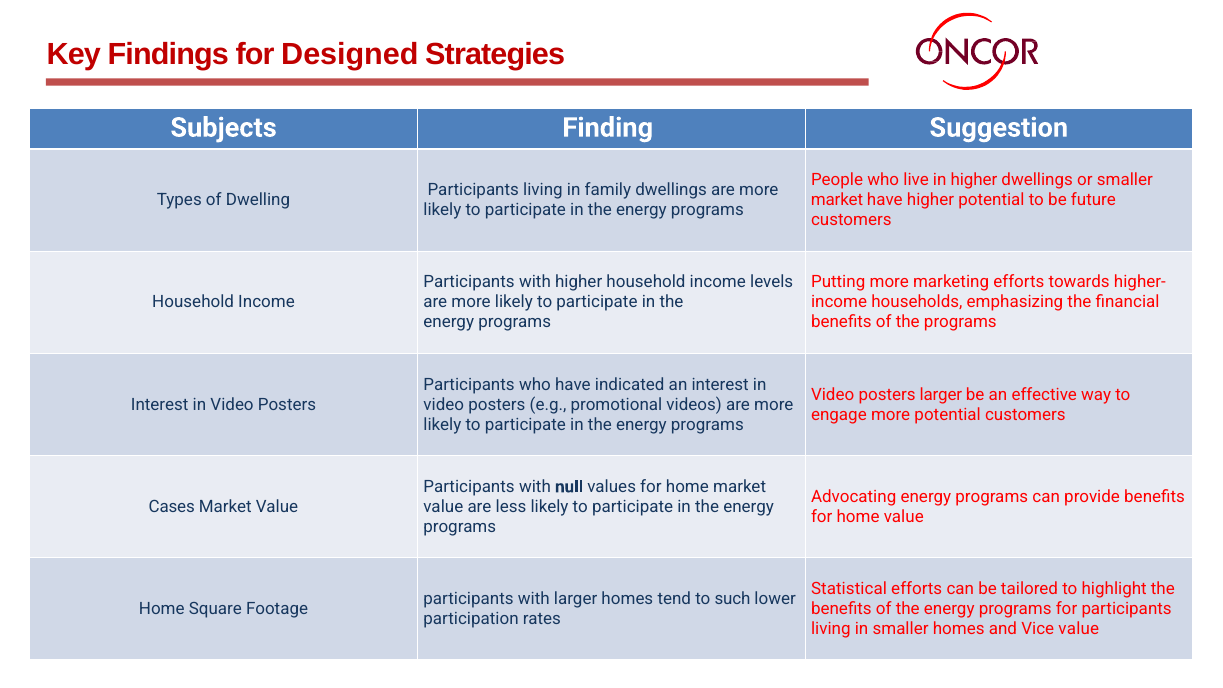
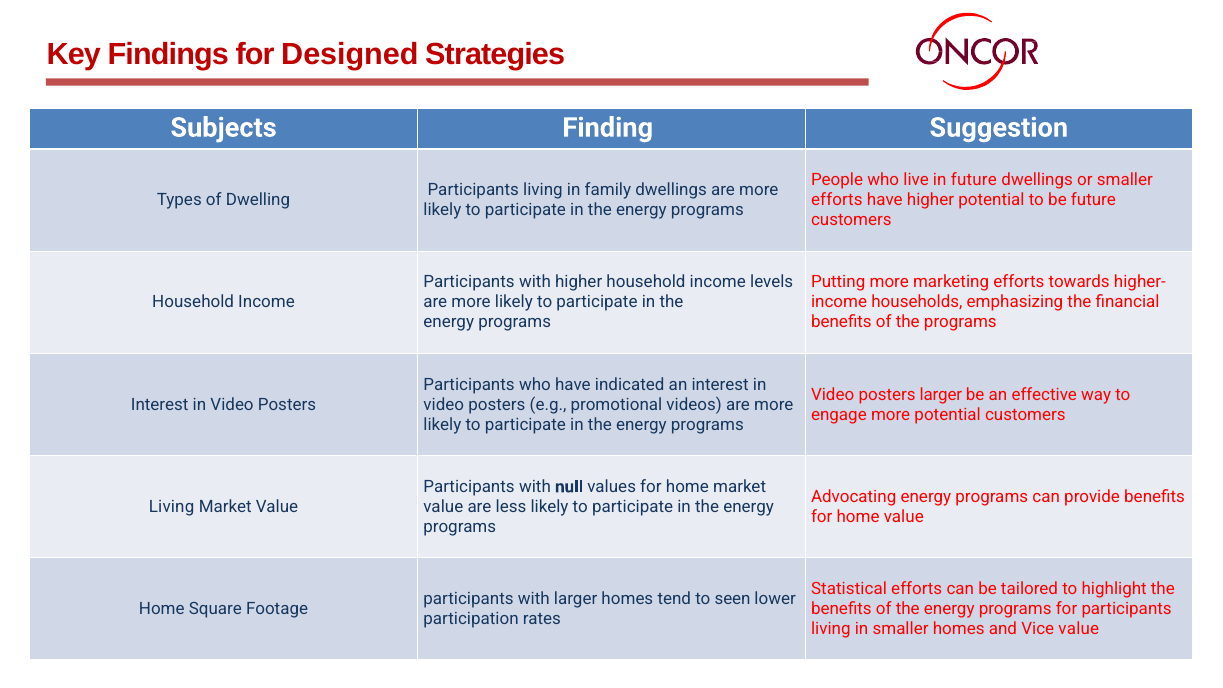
in higher: higher -> future
market at (837, 200): market -> efforts
Cases at (172, 507): Cases -> Living
such: such -> seen
